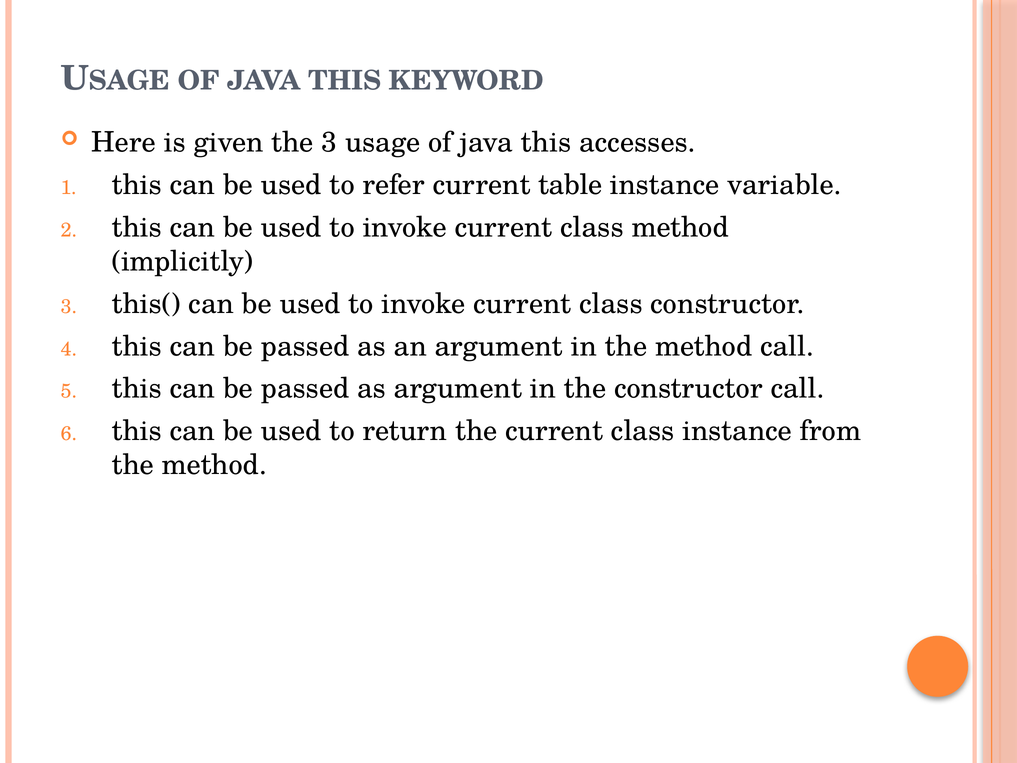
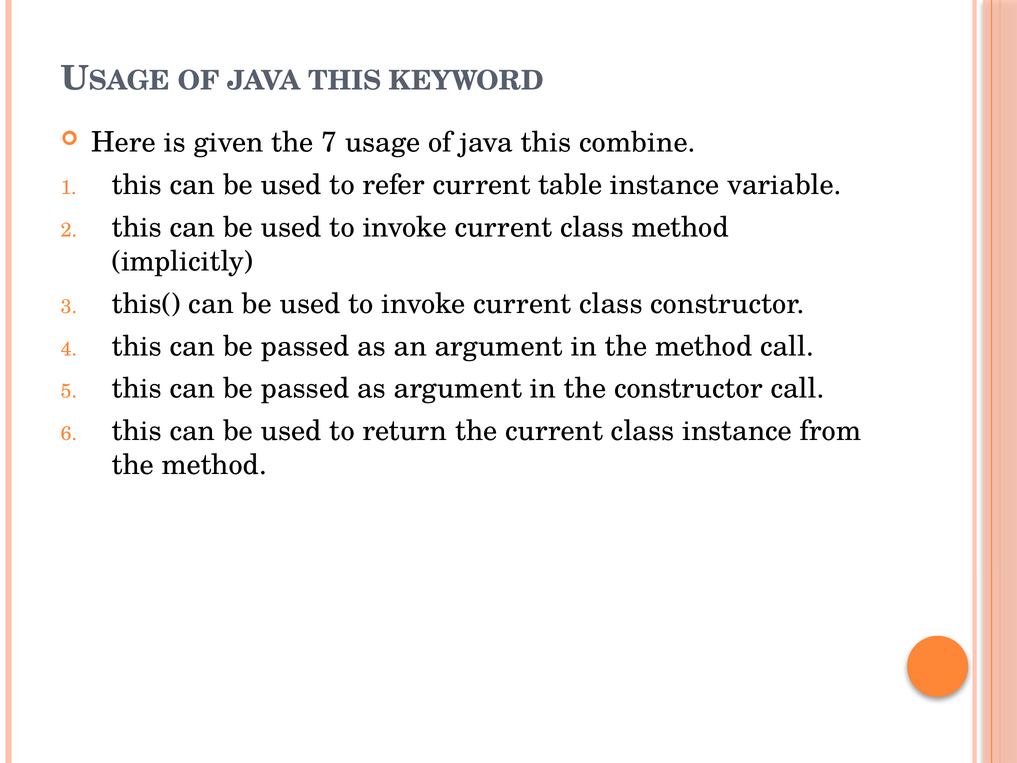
the 3: 3 -> 7
accesses: accesses -> combine
